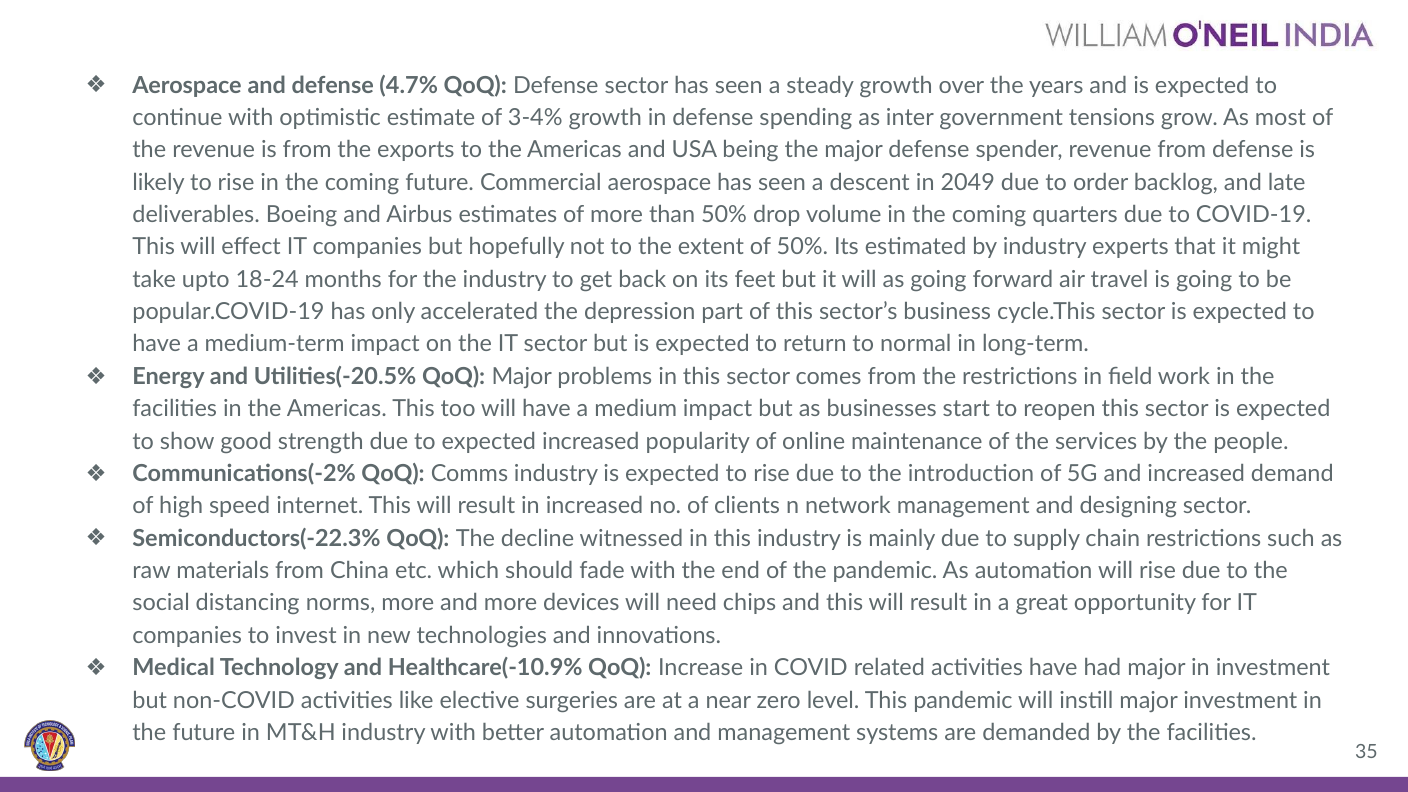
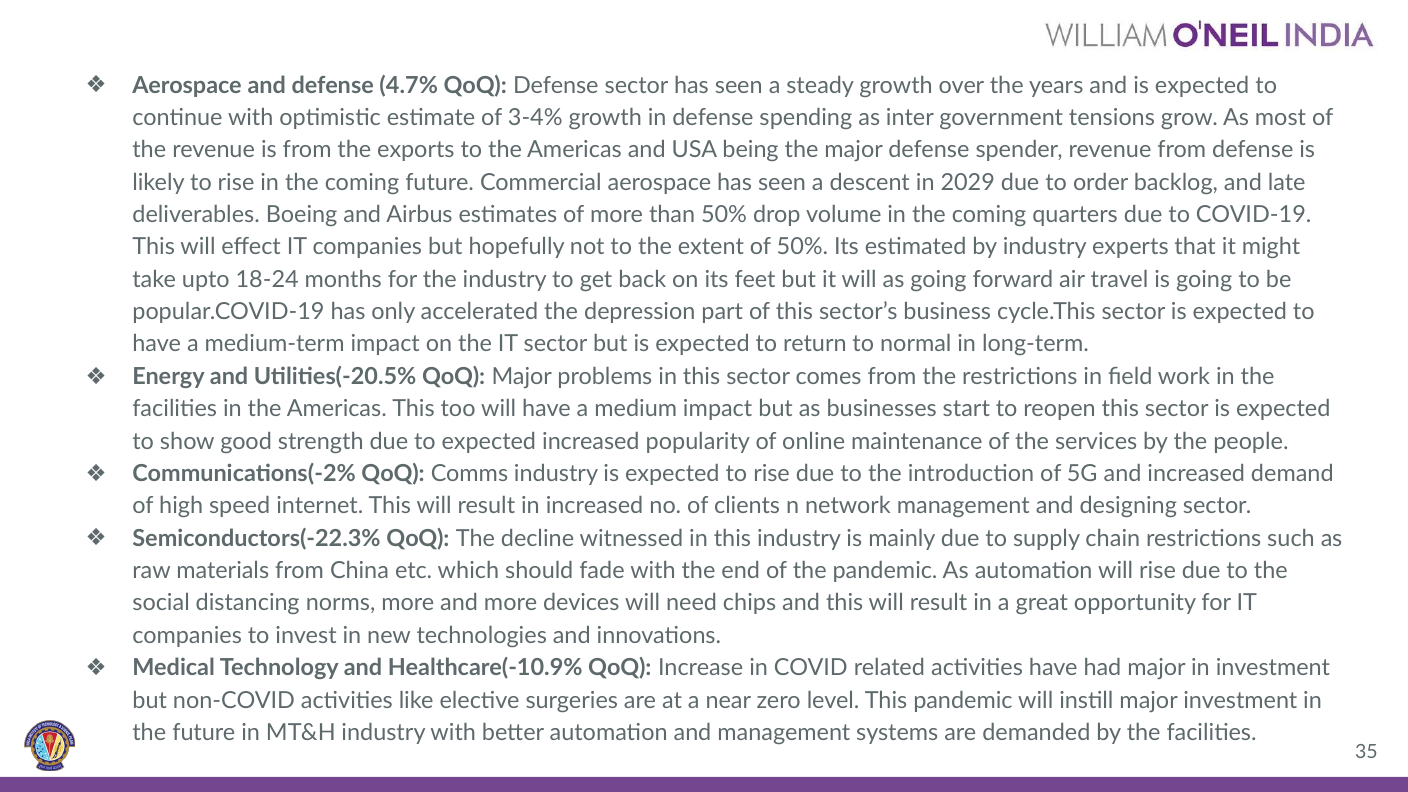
2049: 2049 -> 2029
